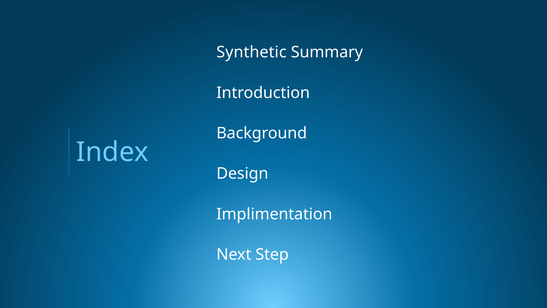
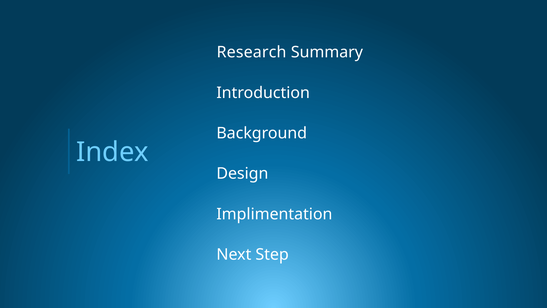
Synthetic: Synthetic -> Research
